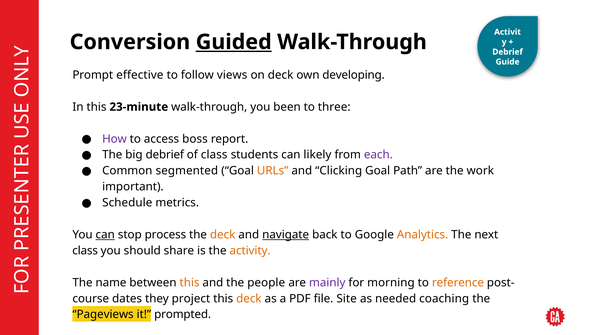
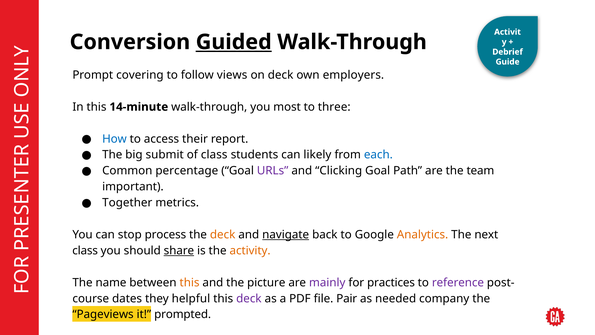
effective: effective -> covering
developing: developing -> employers
23-minute: 23-minute -> 14-minute
been: been -> most
How colour: purple -> blue
boss: boss -> their
big debrief: debrief -> submit
each colour: purple -> blue
segmented: segmented -> percentage
URLs colour: orange -> purple
work: work -> team
Schedule: Schedule -> Together
can at (105, 234) underline: present -> none
share underline: none -> present
people: people -> picture
morning: morning -> practices
reference colour: orange -> purple
project: project -> helpful
deck at (249, 298) colour: orange -> purple
Site: Site -> Pair
coaching: coaching -> company
